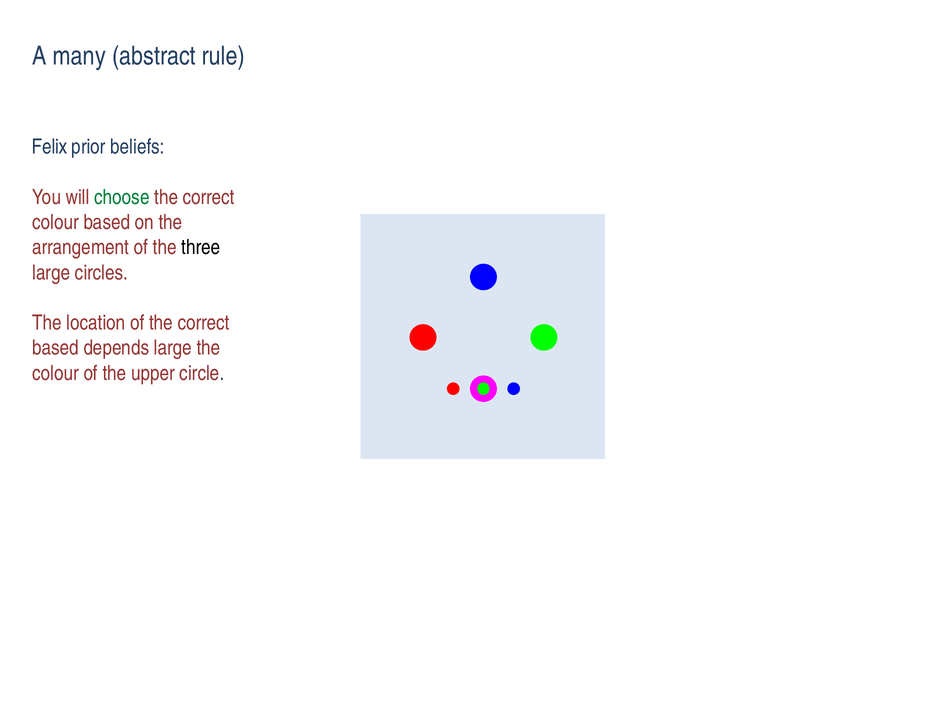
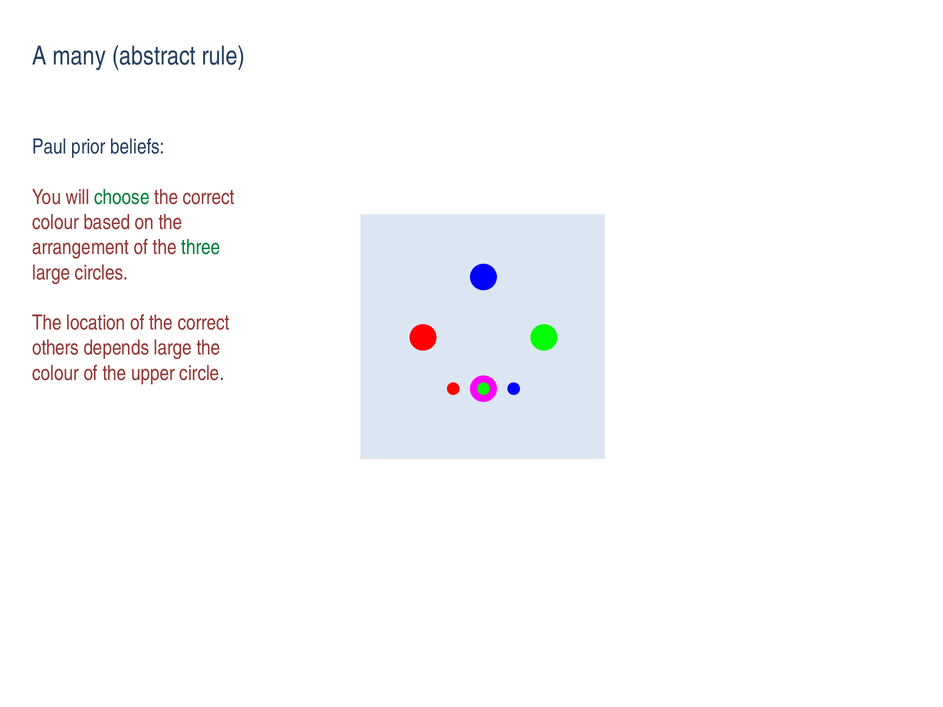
Felix: Felix -> Paul
three colour: black -> green
based at (56, 348): based -> others
